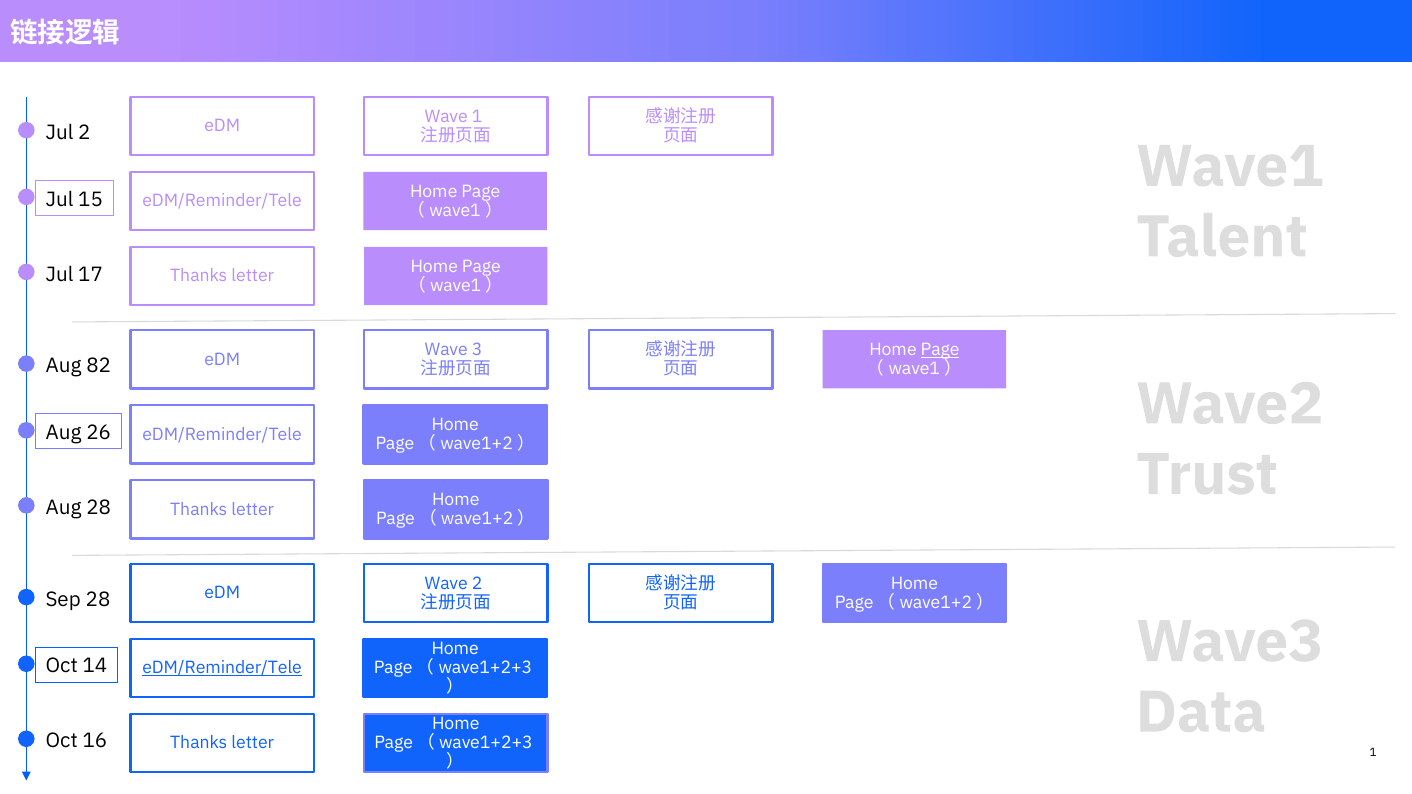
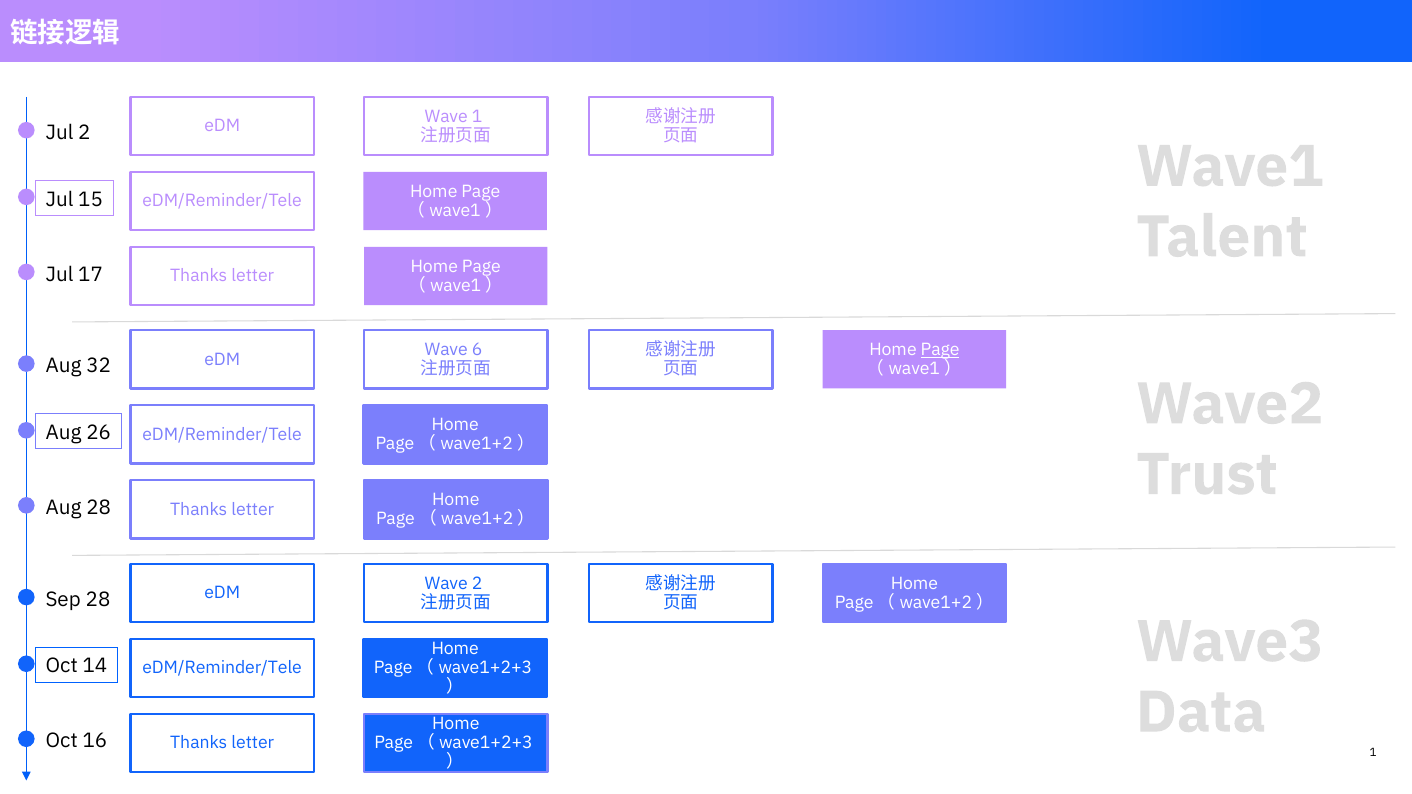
3: 3 -> 6
82: 82 -> 32
eDM/Reminder/Tele at (222, 668) underline: present -> none
